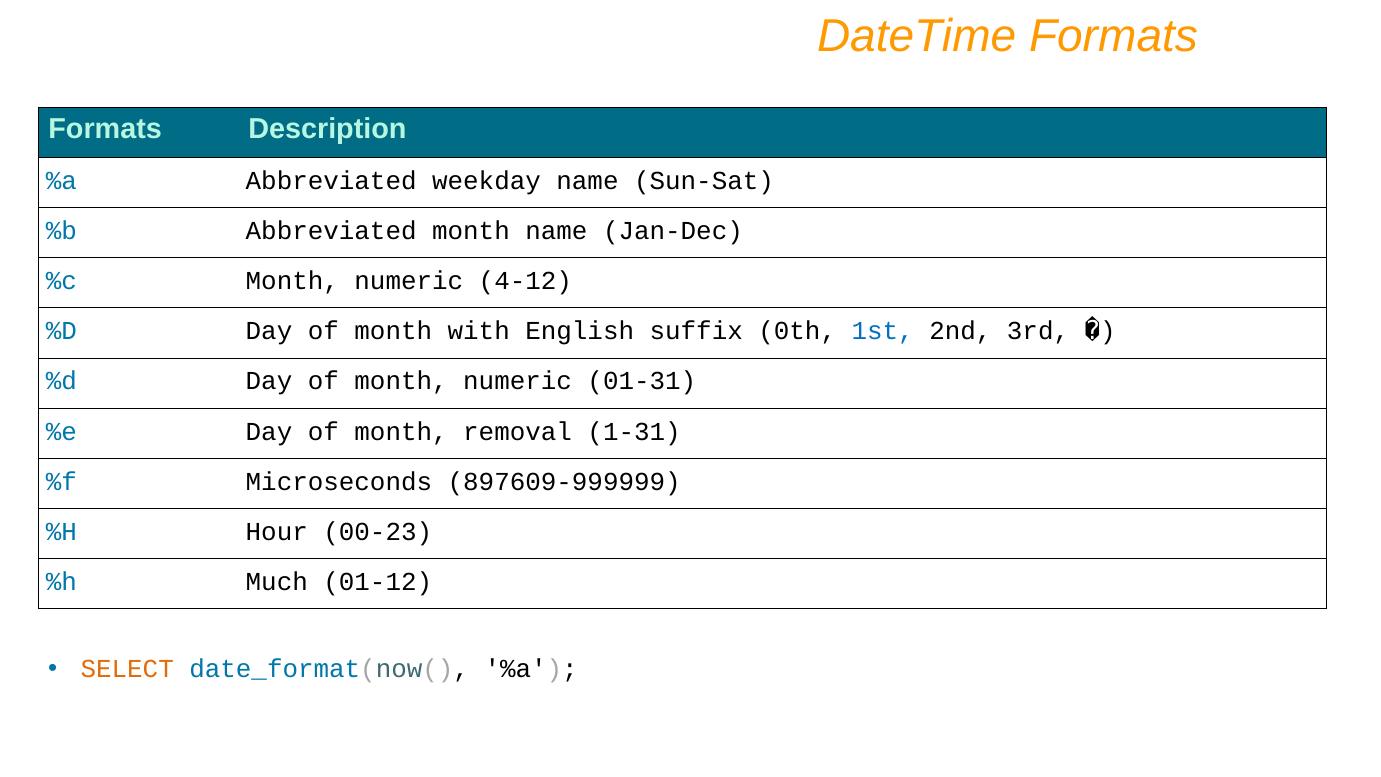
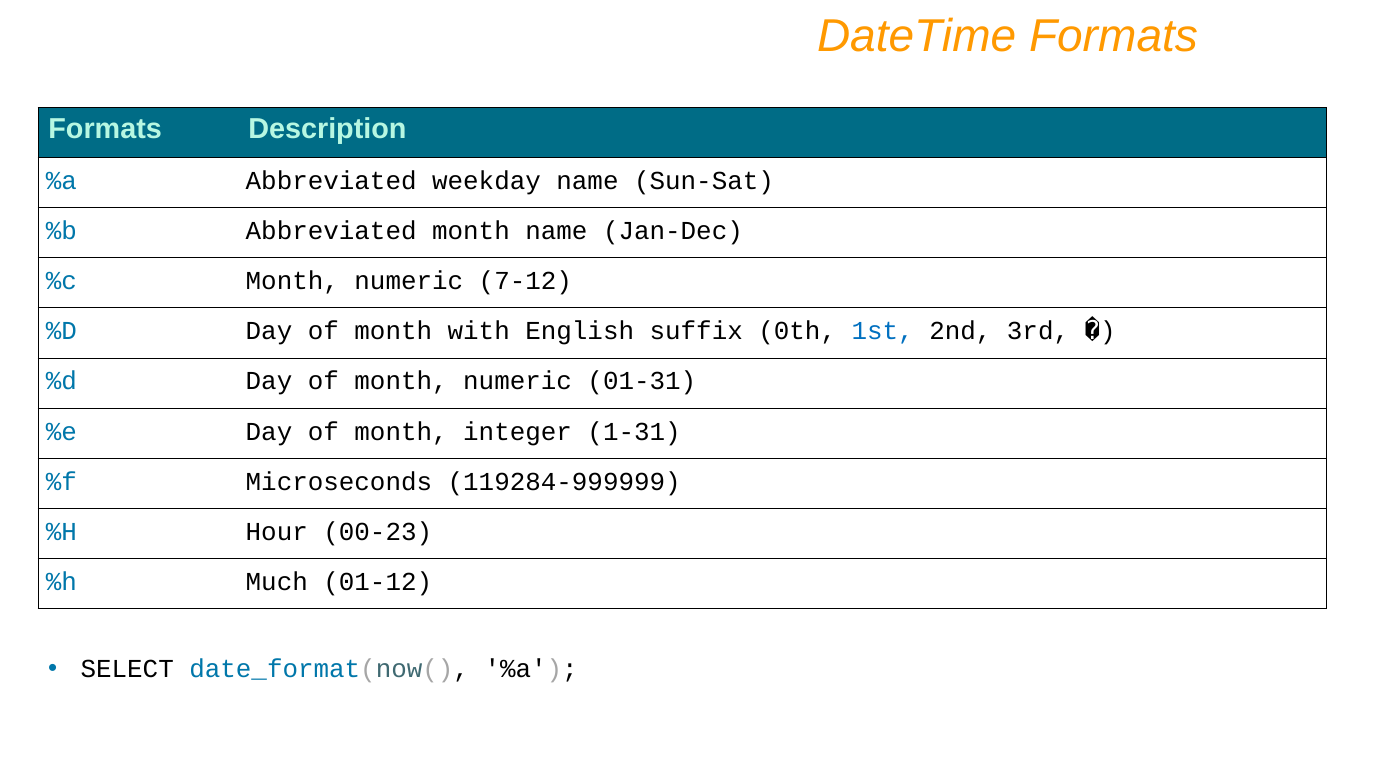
4-12: 4-12 -> 7-12
removal: removal -> integer
897609-999999: 897609-999999 -> 119284-999999
SELECT colour: orange -> black
